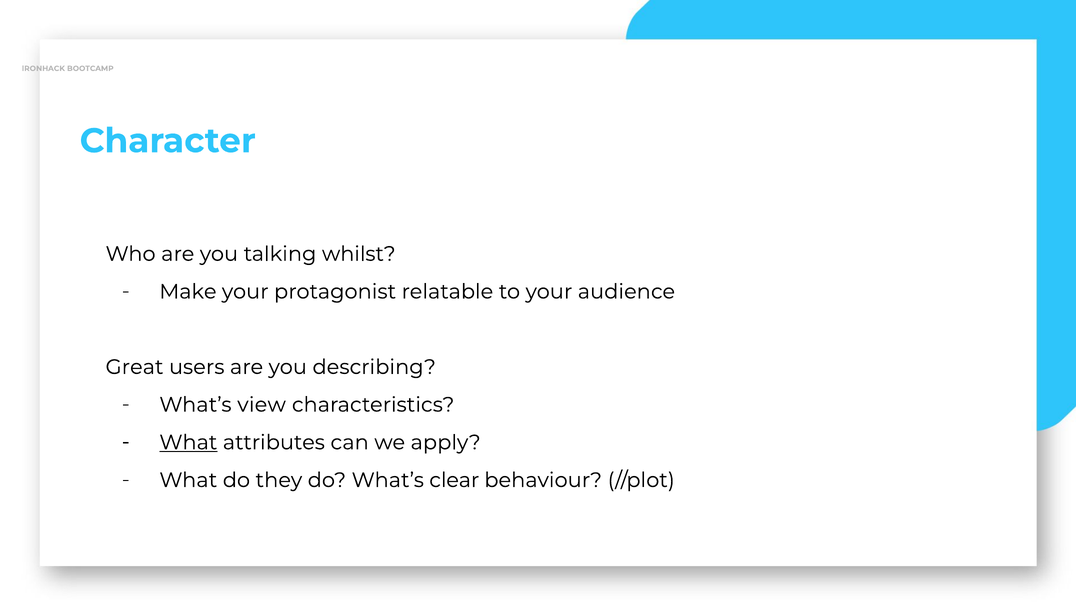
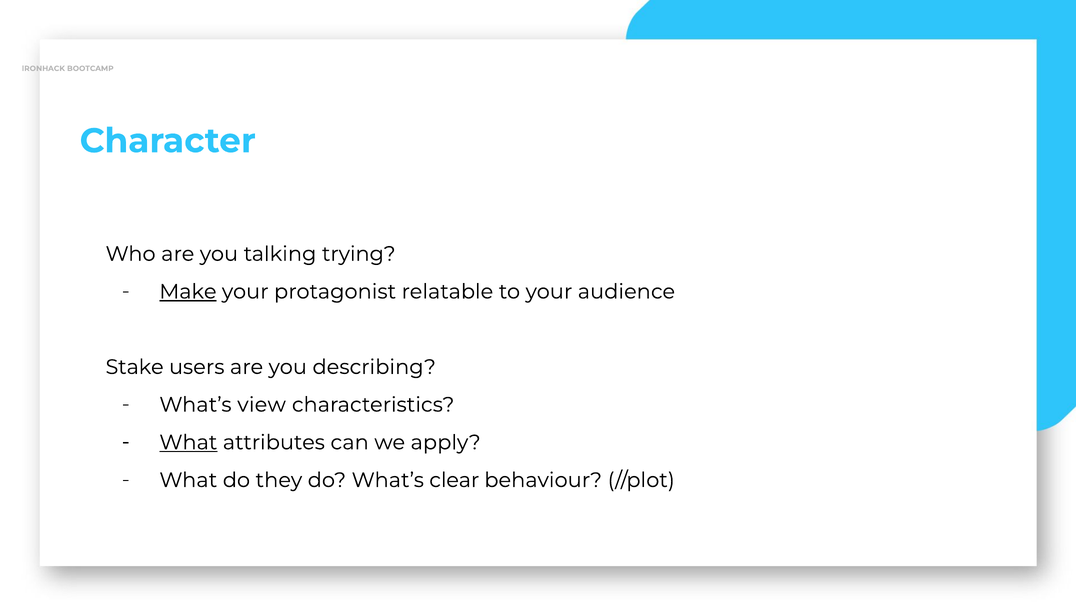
whilst: whilst -> trying
Make underline: none -> present
Great: Great -> Stake
